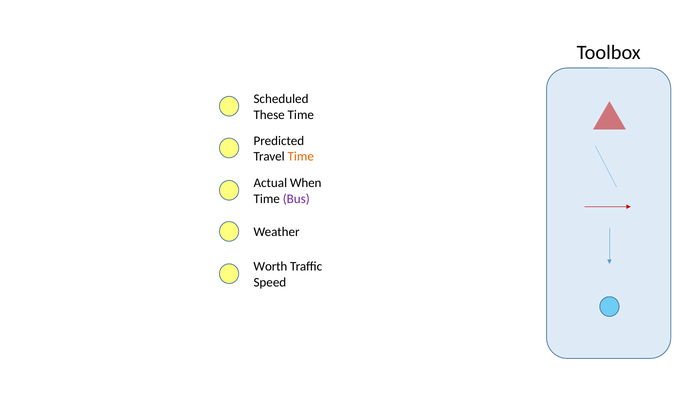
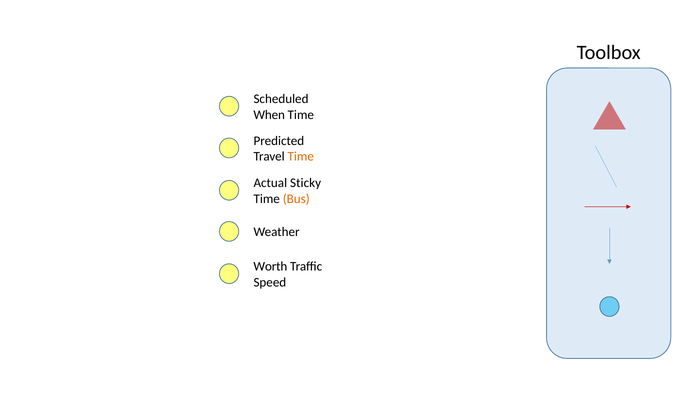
These: These -> When
When: When -> Sticky
Bus colour: purple -> orange
